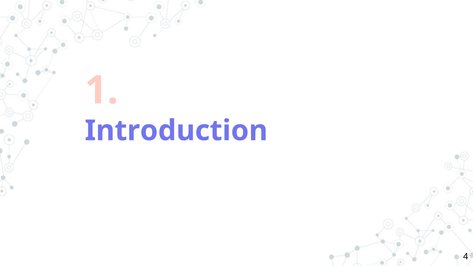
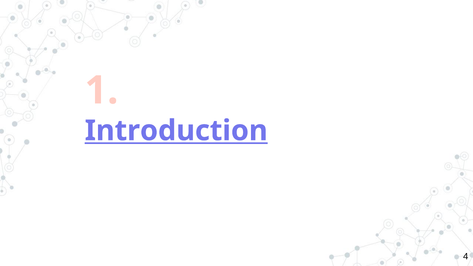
Introduction underline: none -> present
